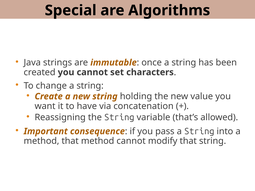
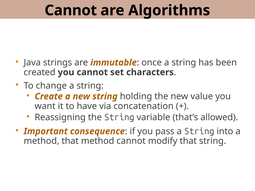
Special at (71, 10): Special -> Cannot
